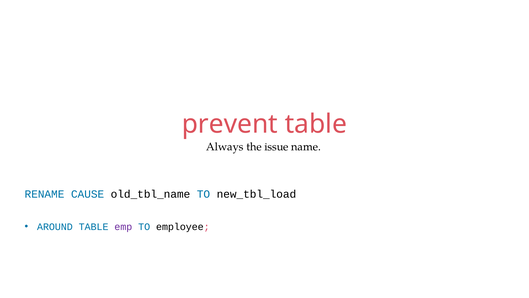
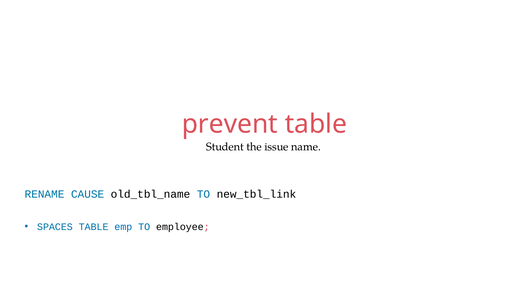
Always: Always -> Student
new_tbl_load: new_tbl_load -> new_tbl_link
AROUND: AROUND -> SPACES
emp colour: purple -> blue
